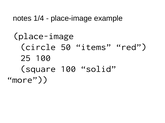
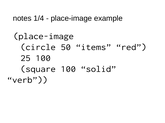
more: more -> verb
